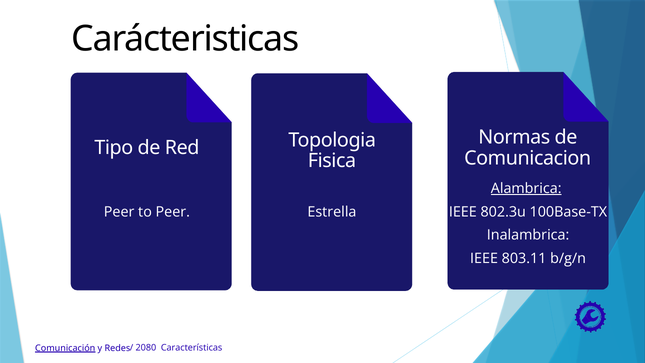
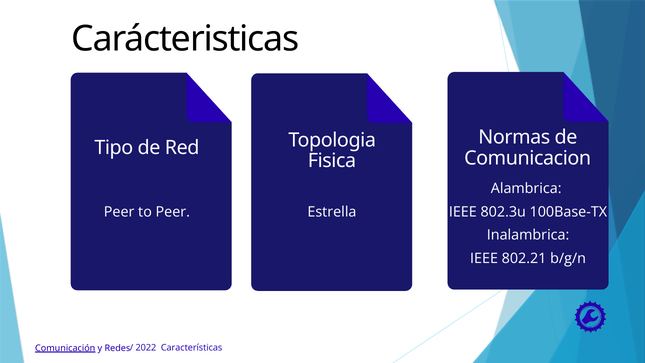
Alambrica underline: present -> none
803.11: 803.11 -> 802.21
2080: 2080 -> 2022
